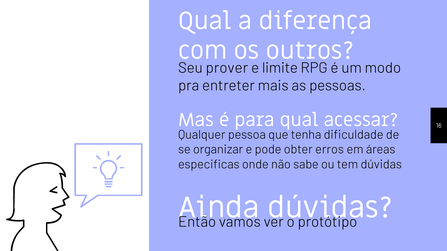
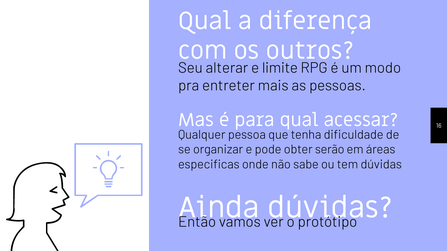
prover: prover -> alterar
erros: erros -> serão
